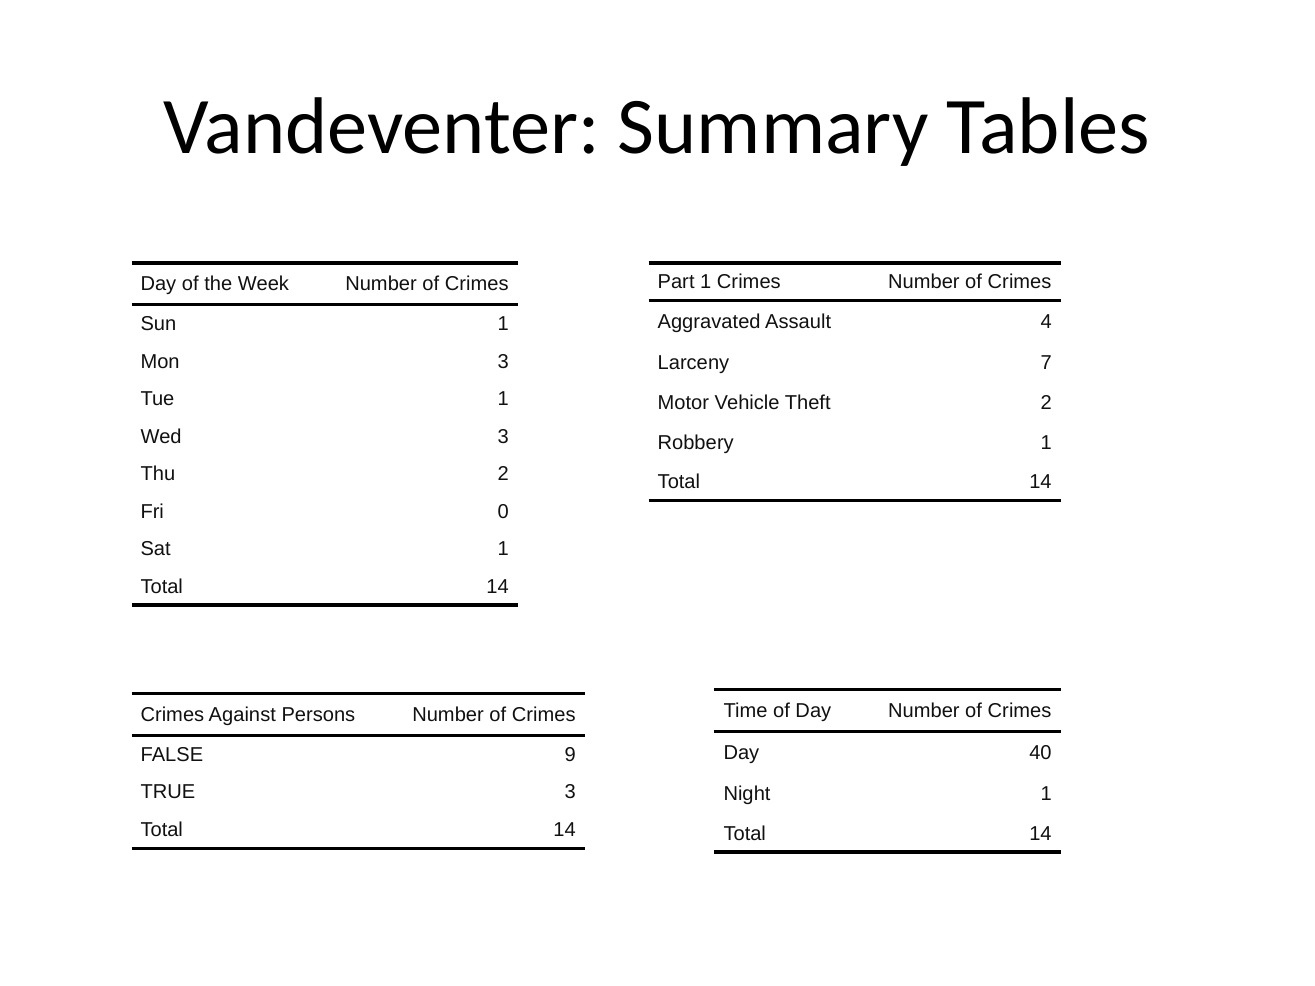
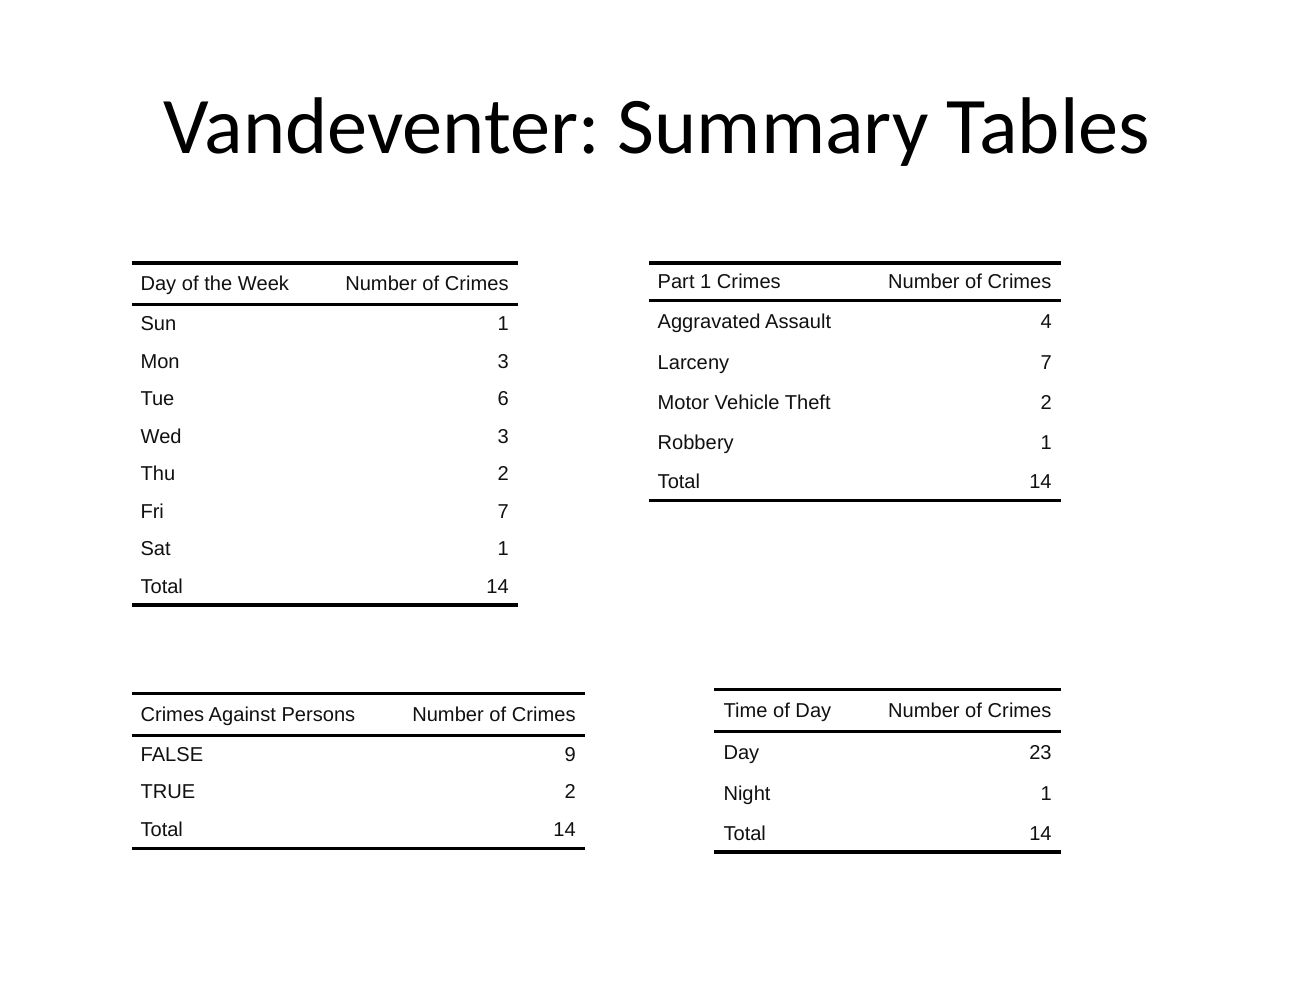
Tue 1: 1 -> 6
Fri 0: 0 -> 7
40: 40 -> 23
TRUE 3: 3 -> 2
